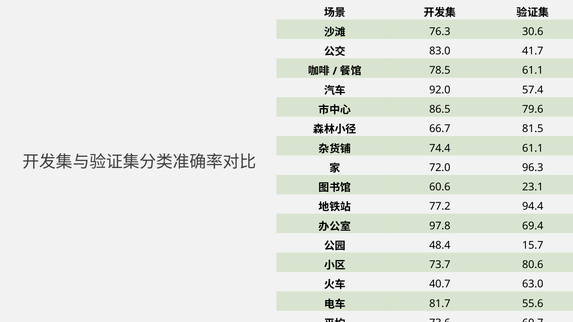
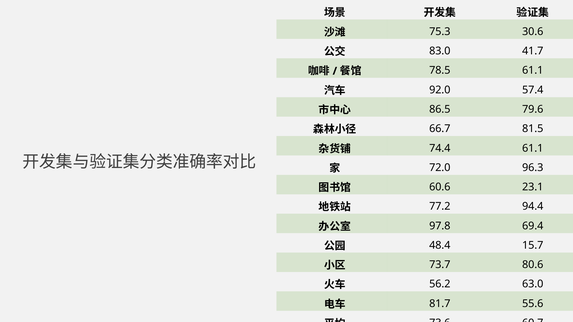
76.3: 76.3 -> 75.3
40.7: 40.7 -> 56.2
